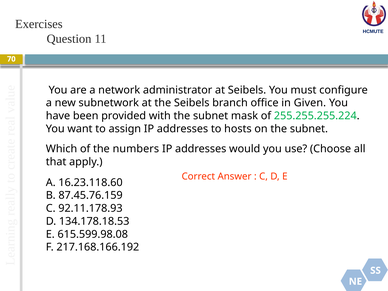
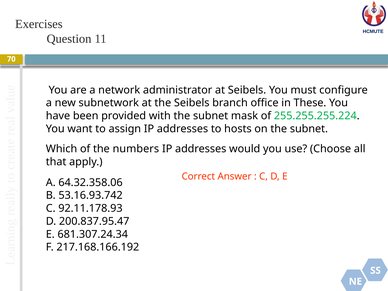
Given: Given -> These
16.23.118.60: 16.23.118.60 -> 64.32.358.06
87.45.76.159: 87.45.76.159 -> 53.16.93.742
134.178.18.53: 134.178.18.53 -> 200.837.95.47
615.599.98.08: 615.599.98.08 -> 681.307.24.34
